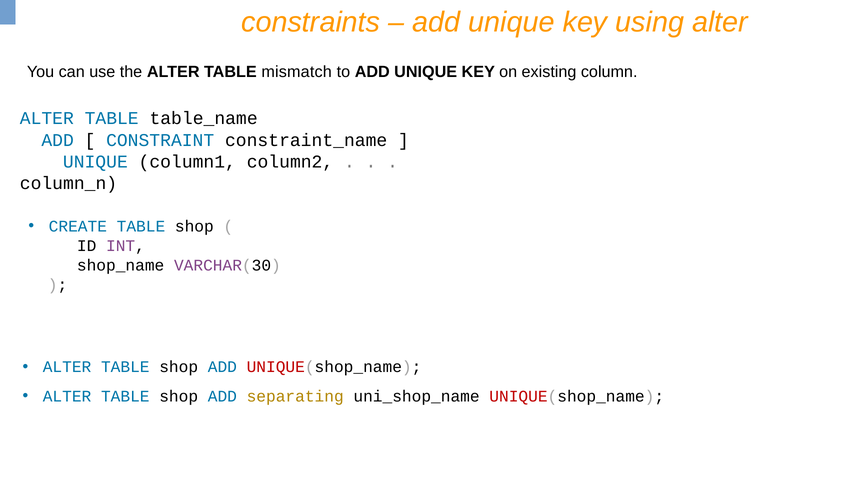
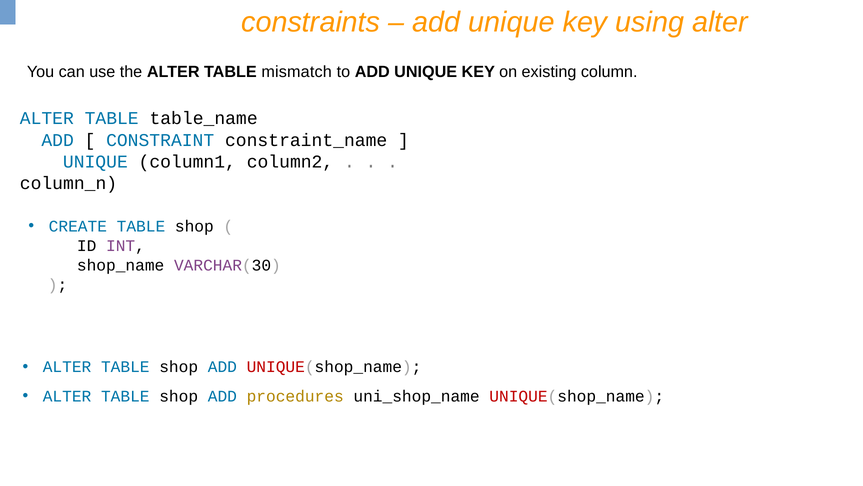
separating: separating -> procedures
